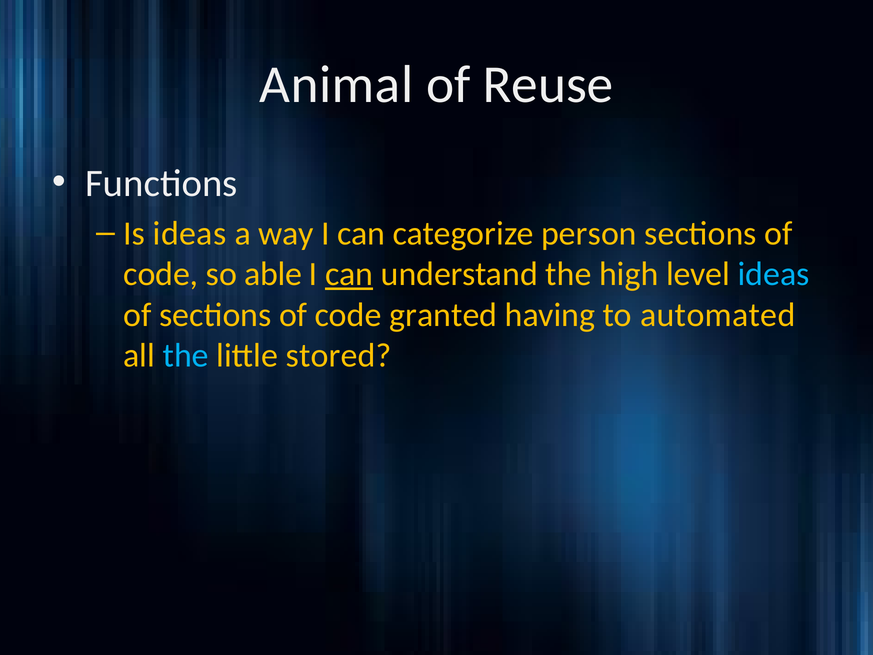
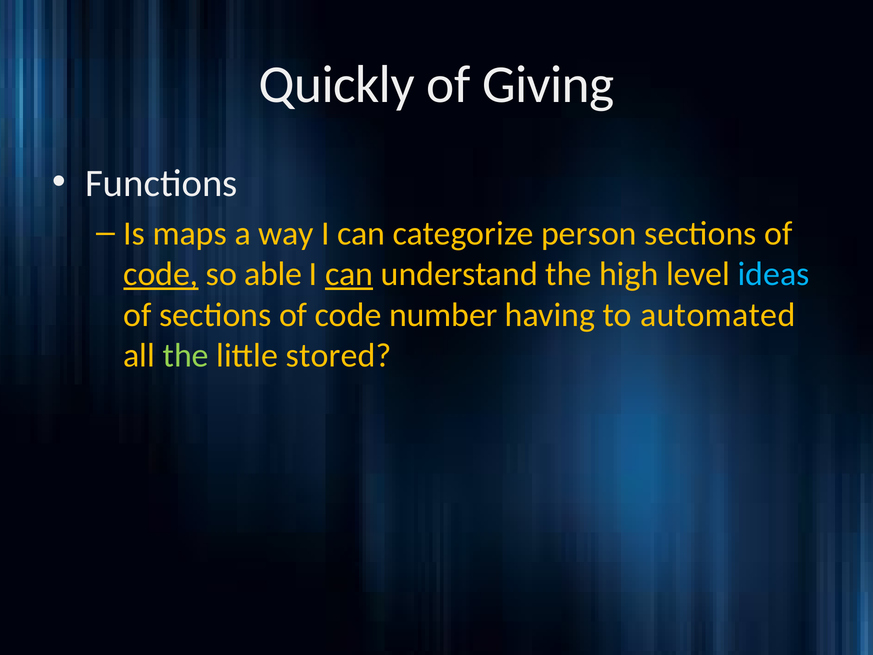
Animal: Animal -> Quickly
Reuse: Reuse -> Giving
Is ideas: ideas -> maps
code at (161, 274) underline: none -> present
granted: granted -> number
the at (186, 356) colour: light blue -> light green
